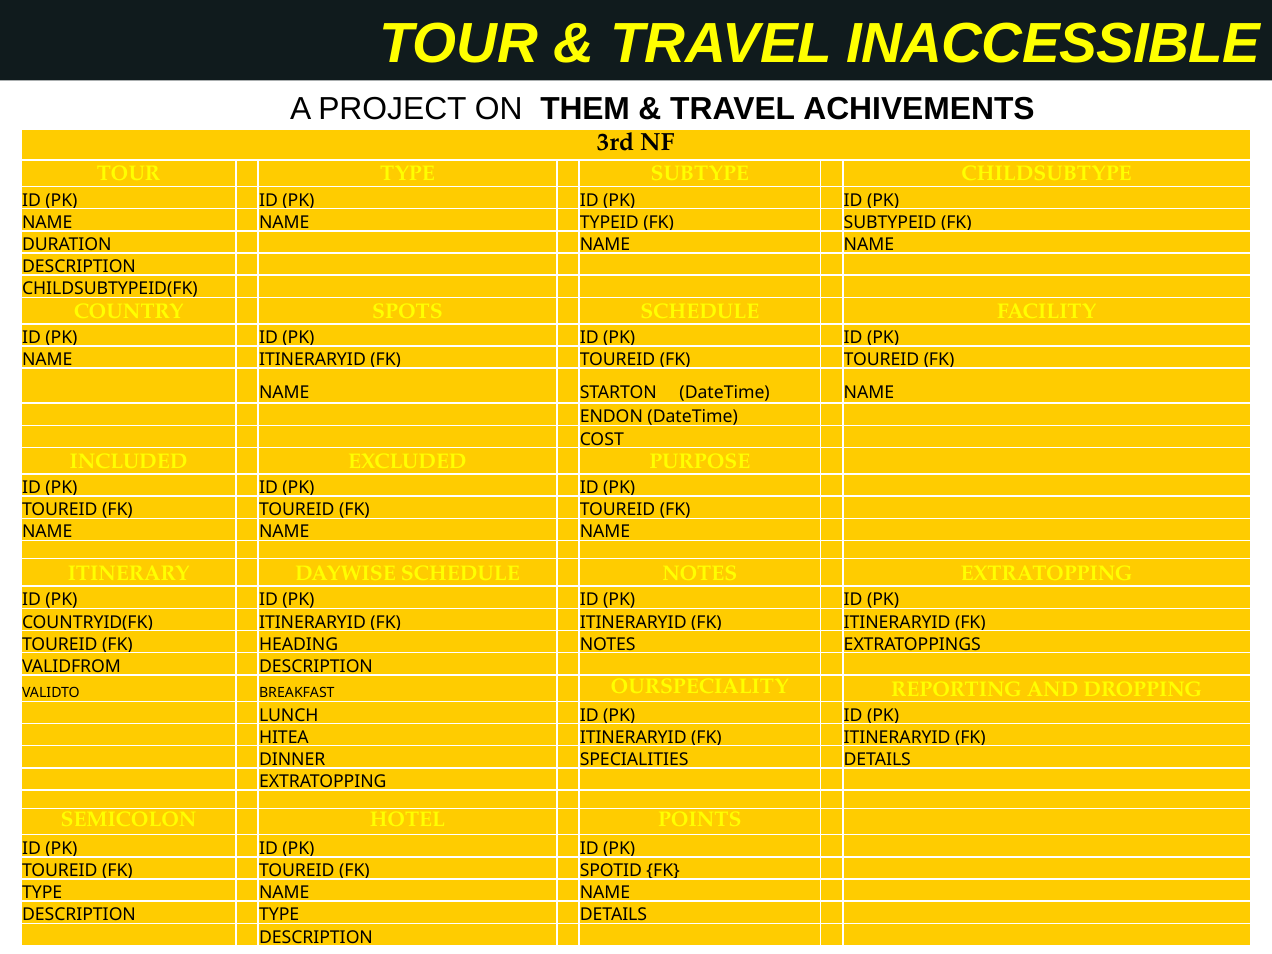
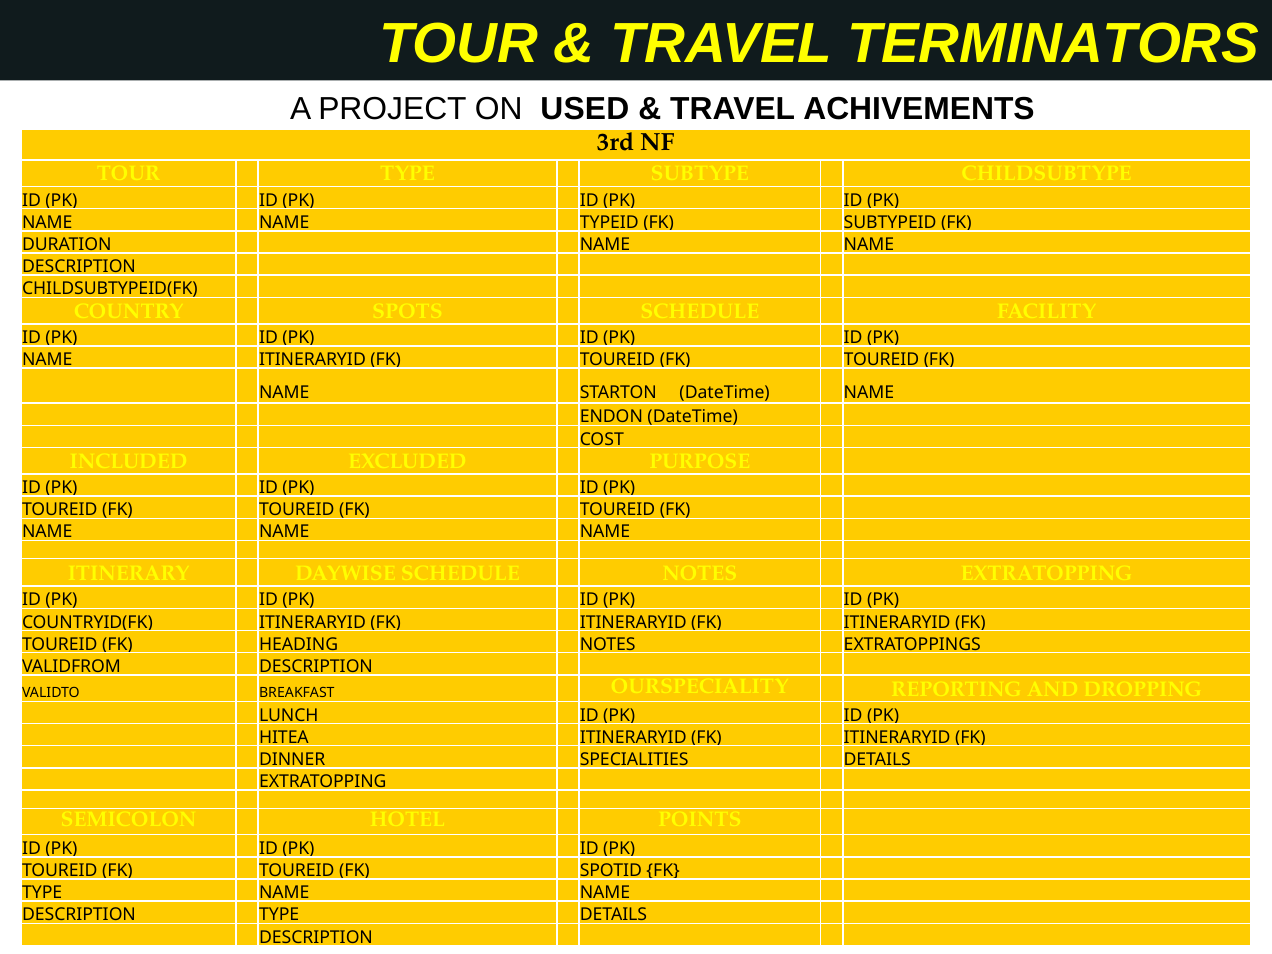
INACCESSIBLE: INACCESSIBLE -> TERMINATORS
THEM: THEM -> USED
